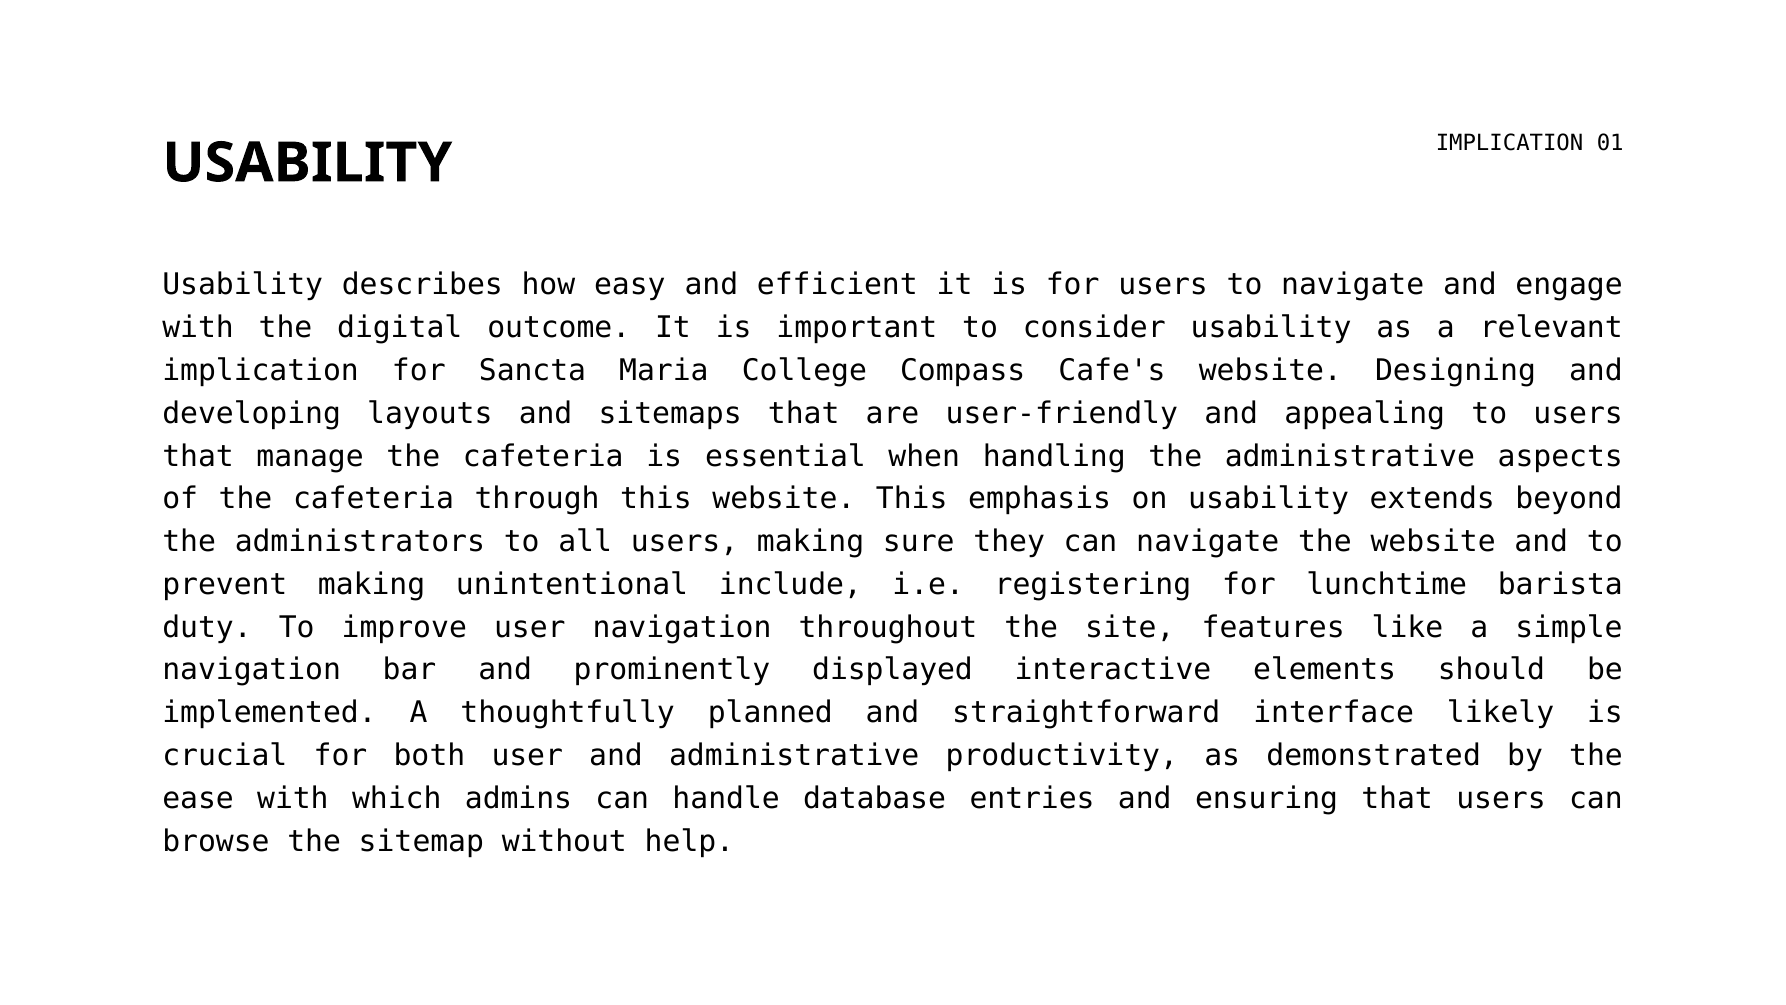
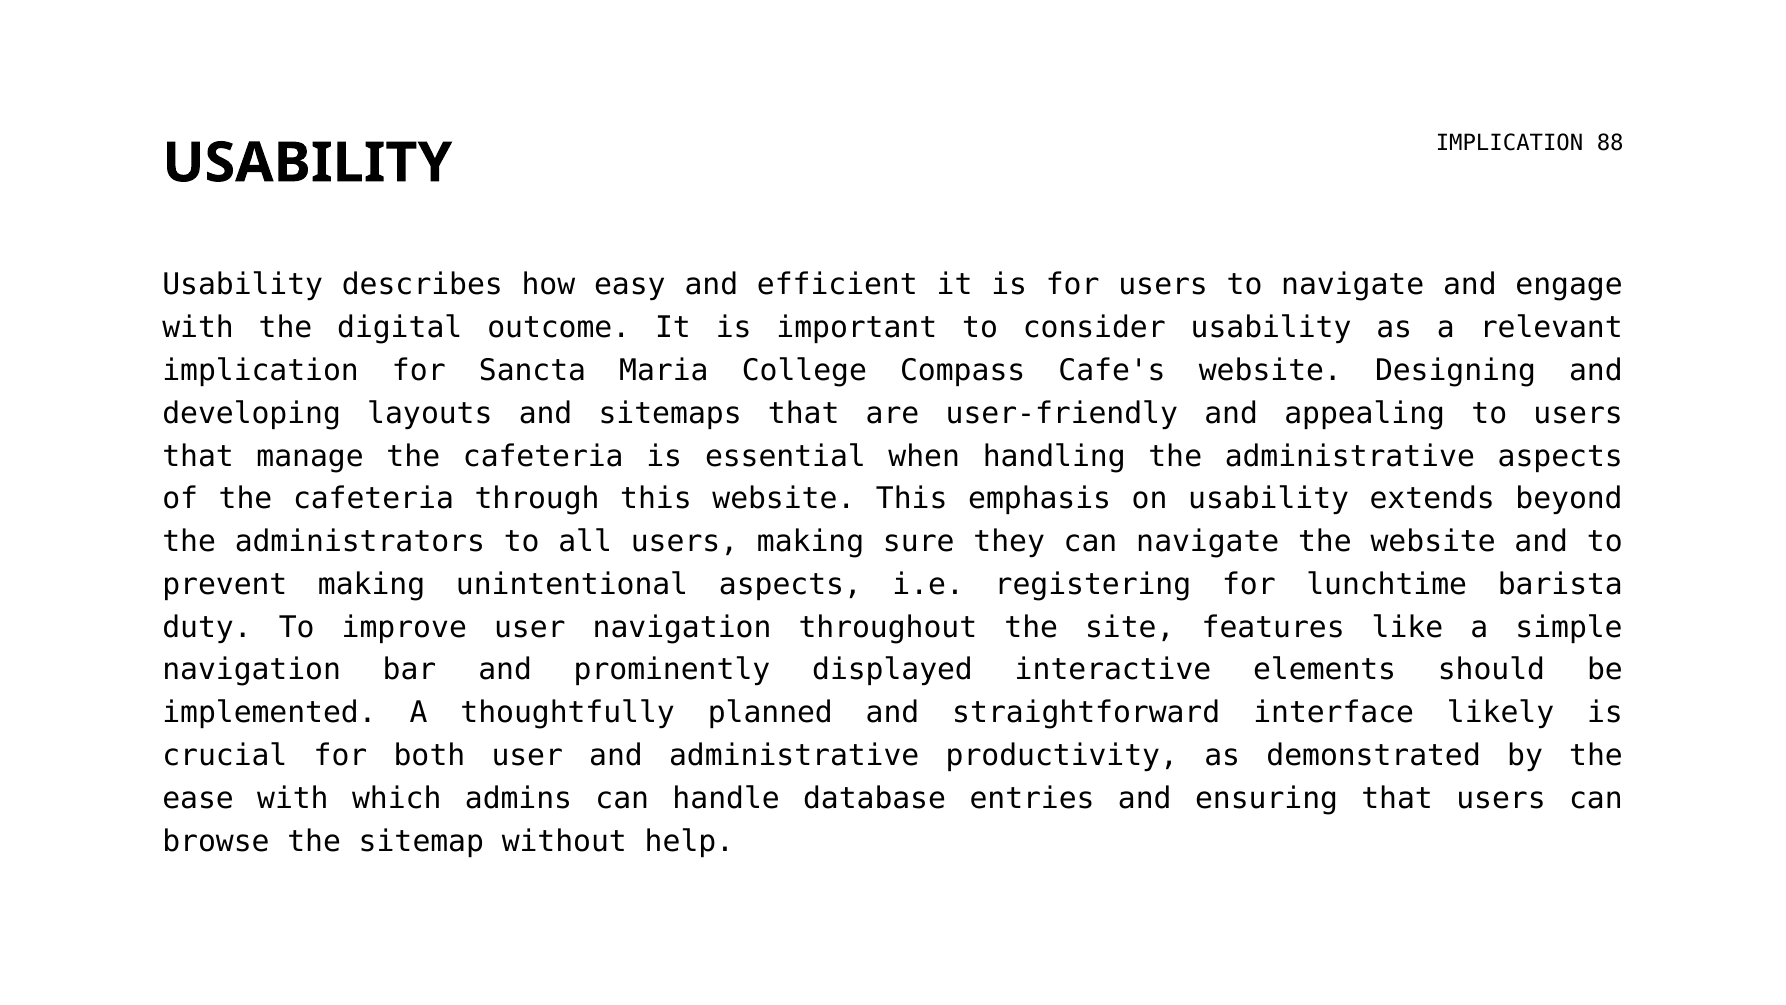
01: 01 -> 88
unintentional include: include -> aspects
